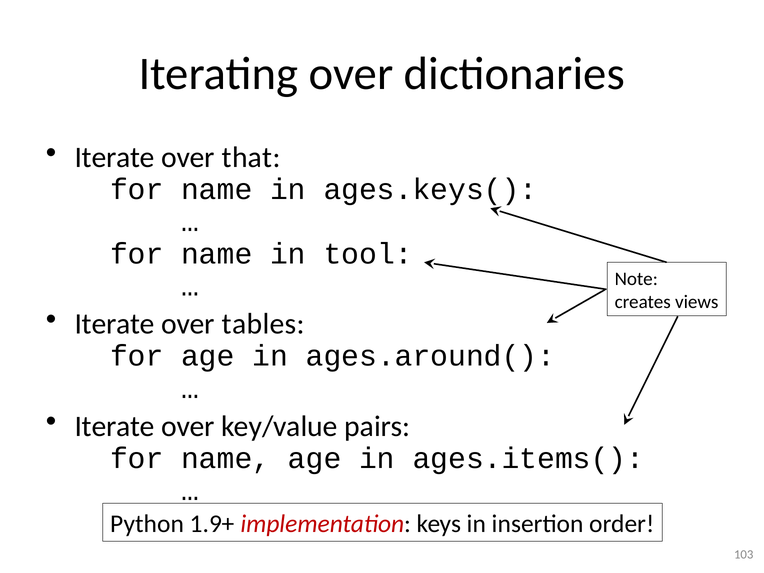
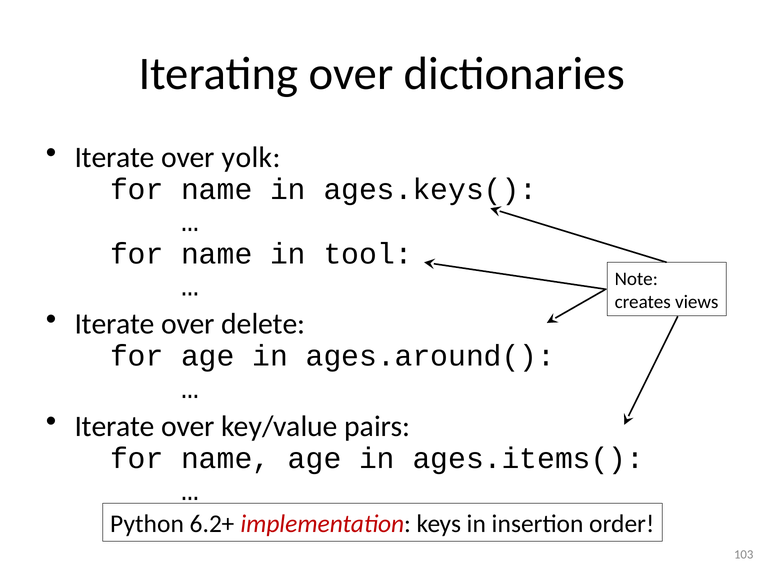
that: that -> yolk
tables: tables -> delete
1.9+: 1.9+ -> 6.2+
